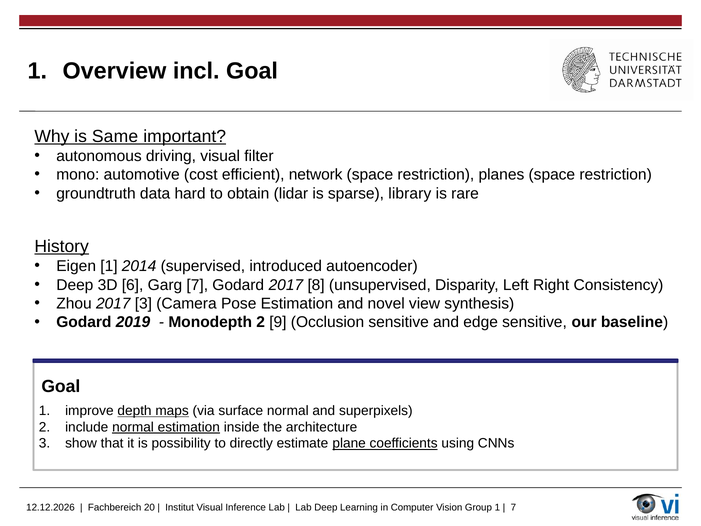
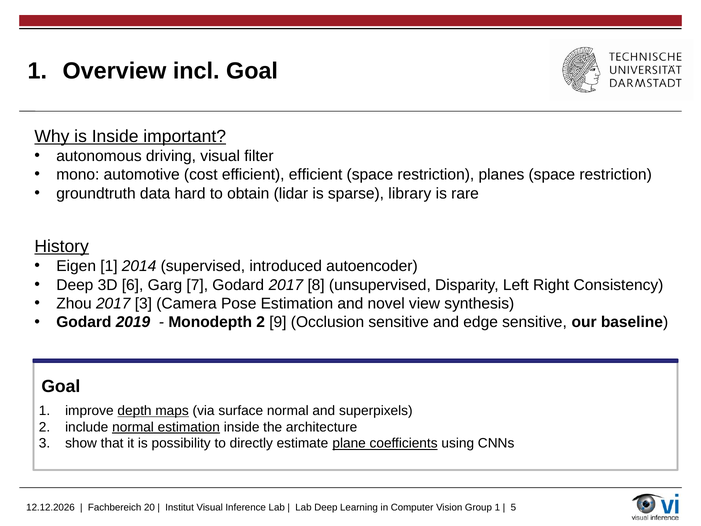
is Same: Same -> Inside
efficient network: network -> efficient
7 at (513, 507): 7 -> 5
